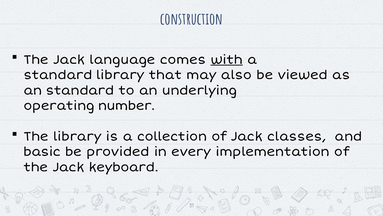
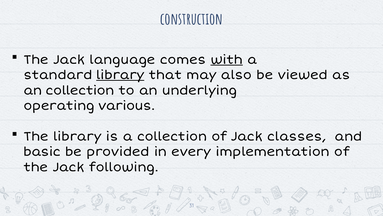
library at (120, 75) underline: none -> present
an standard: standard -> collection
number: number -> various
keyboard: keyboard -> following
